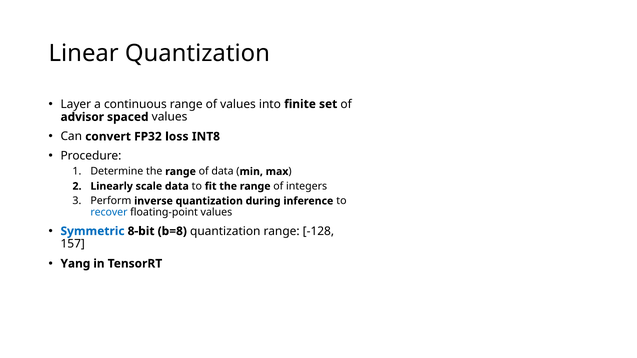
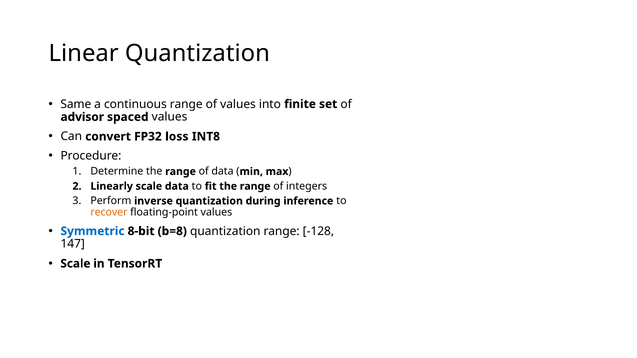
Layer: Layer -> Same
recover colour: blue -> orange
157: 157 -> 147
Yang at (75, 264): Yang -> Scale
